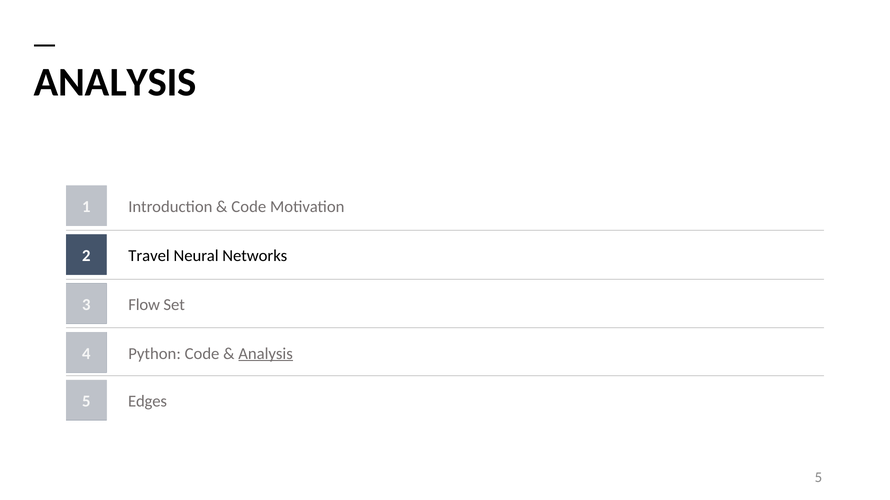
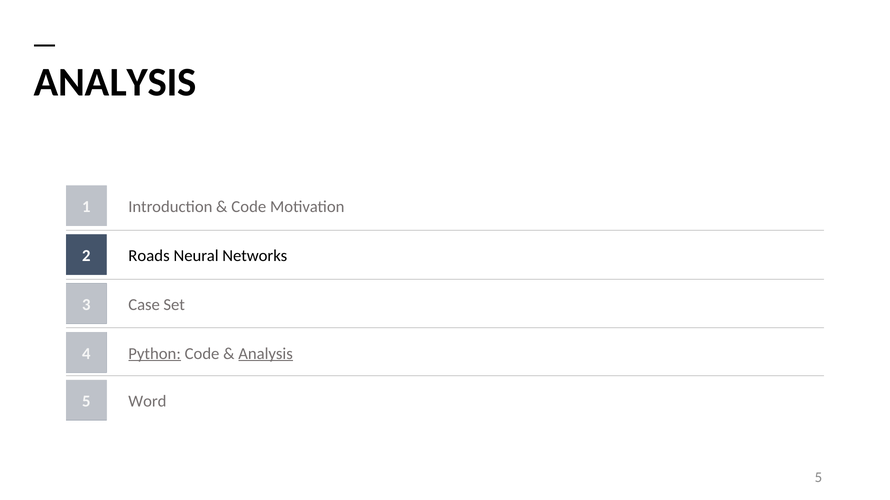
Travel: Travel -> Roads
Flow: Flow -> Case
Python underline: none -> present
Edges: Edges -> Word
